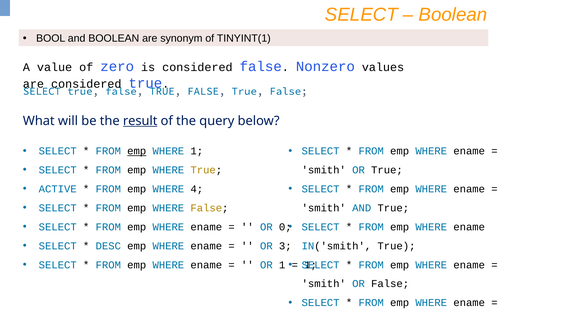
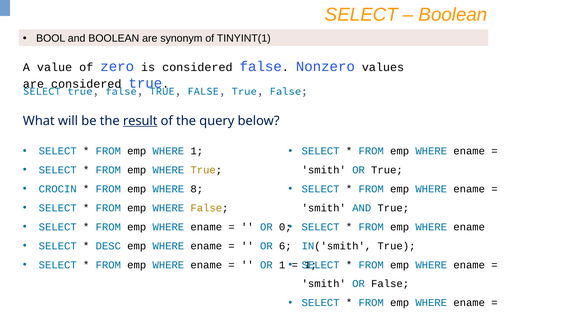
emp at (137, 151) underline: present -> none
ACTIVE: ACTIVE -> CROCIN
4: 4 -> 8
3: 3 -> 6
